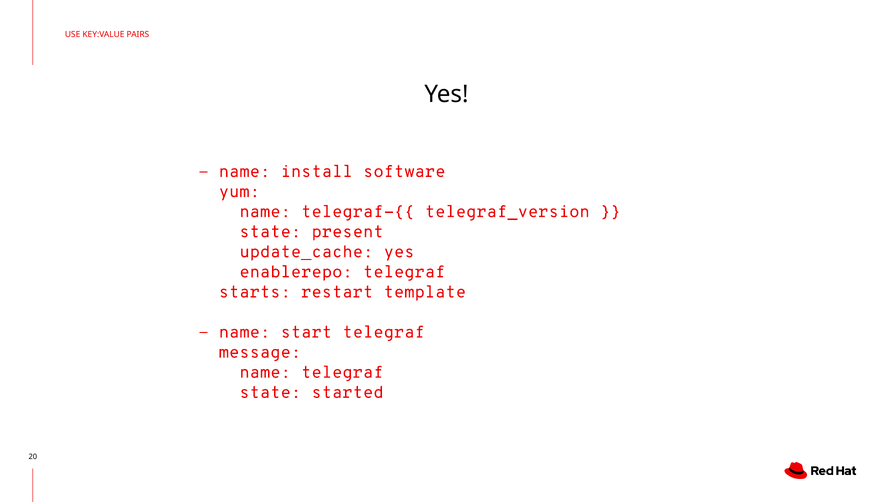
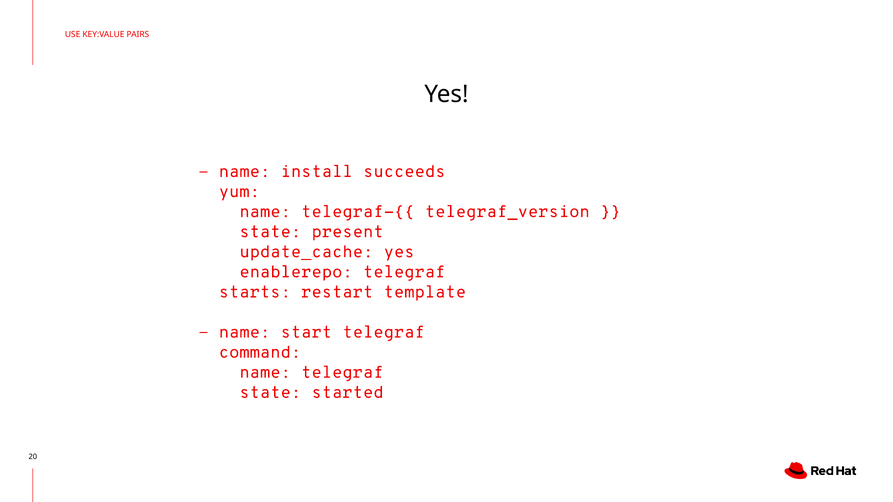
software: software -> succeeds
message: message -> command
